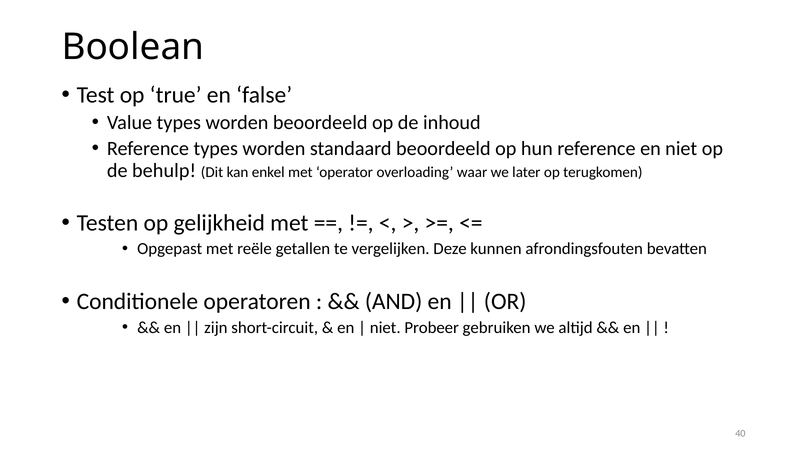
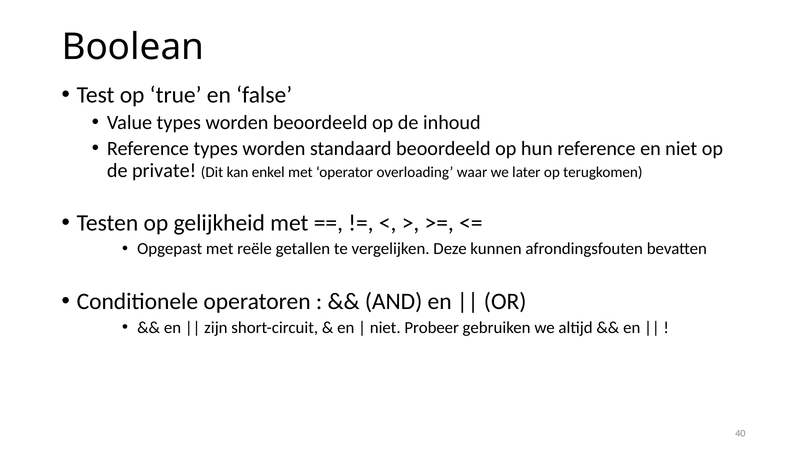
behulp: behulp -> private
